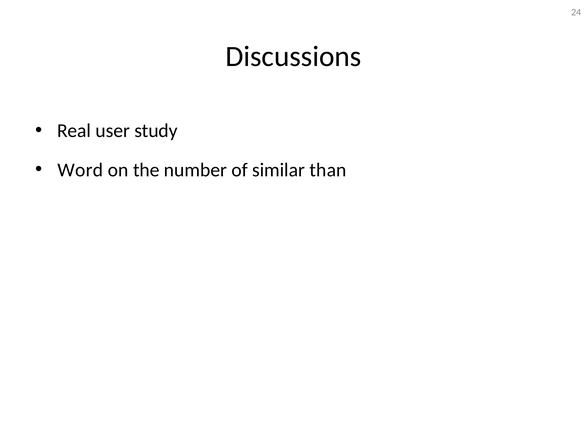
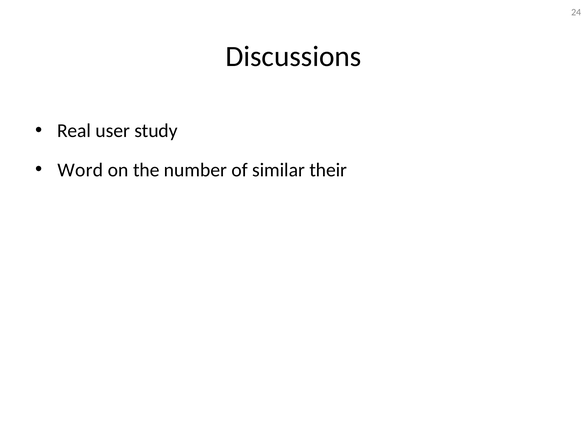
than: than -> their
